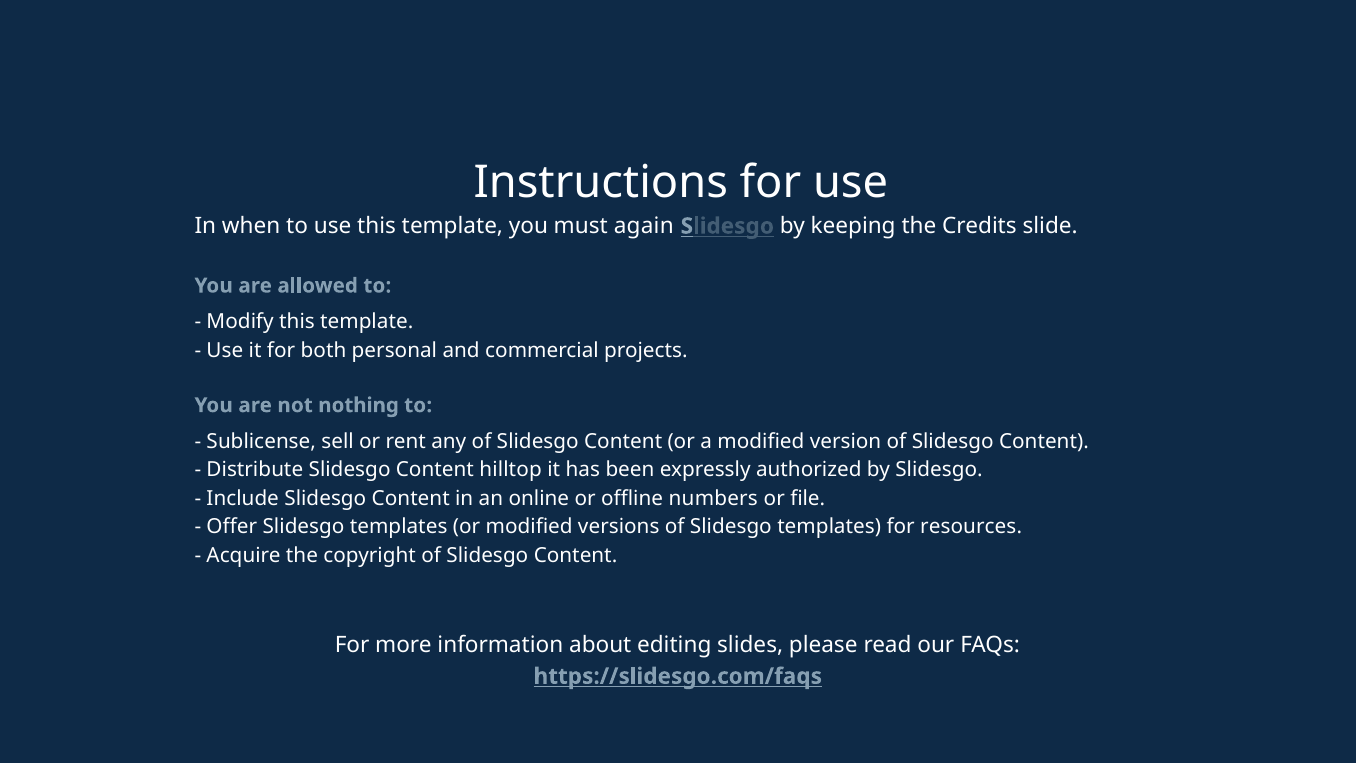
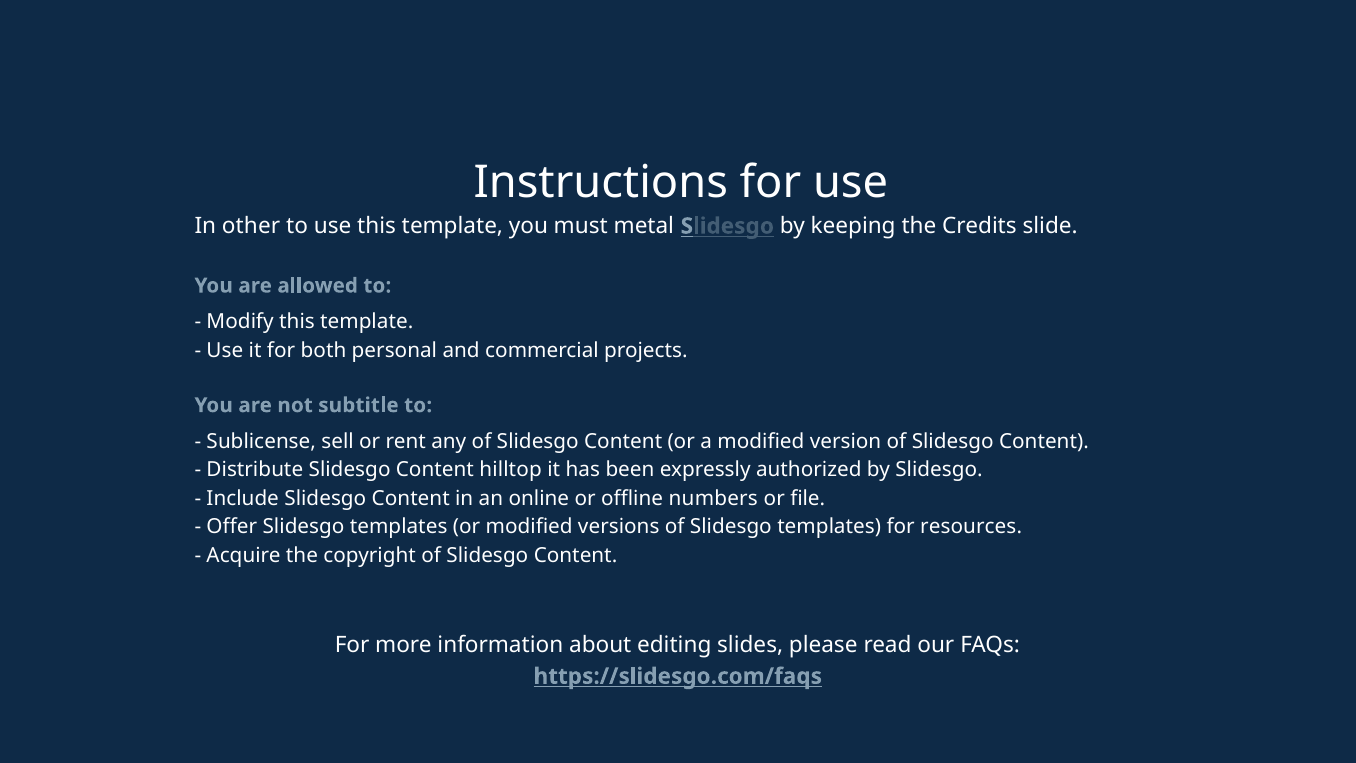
when: when -> other
again: again -> metal
nothing: nothing -> subtitle
